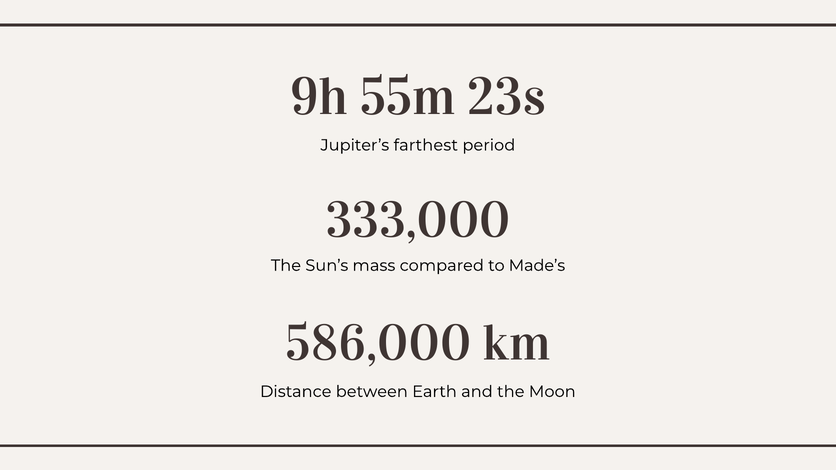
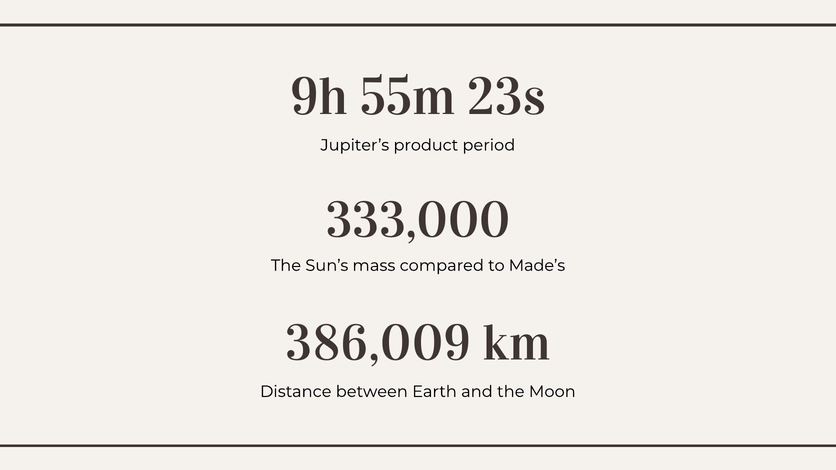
farthest: farthest -> product
586,000: 586,000 -> 386,009
